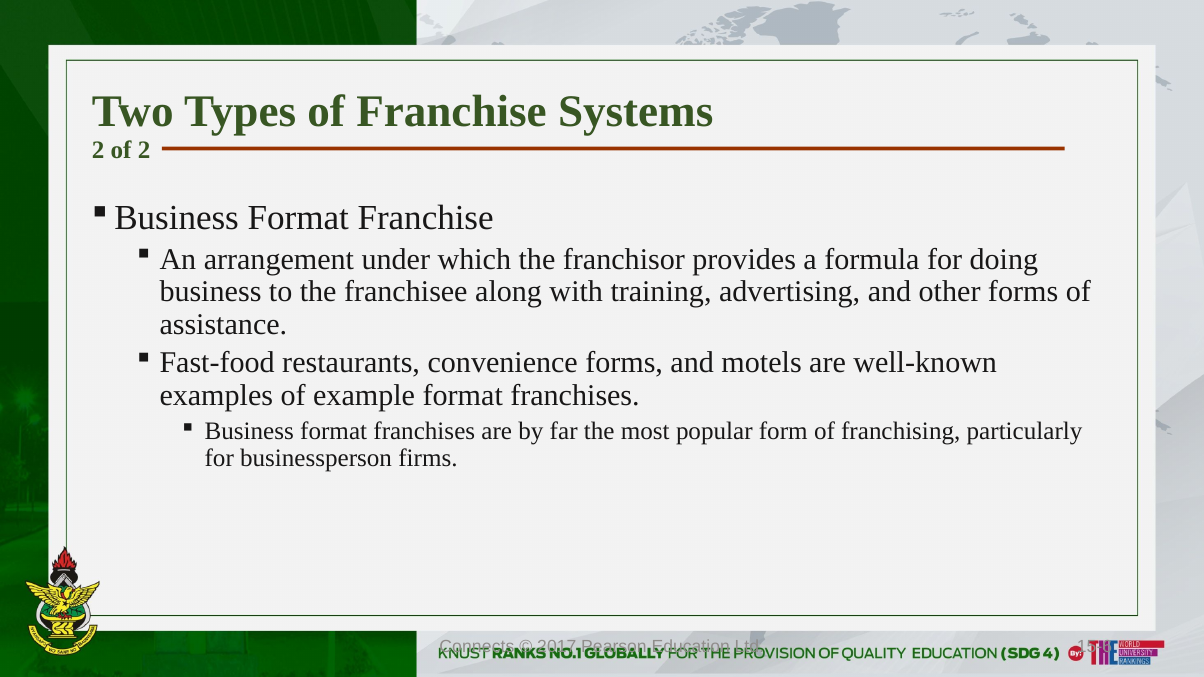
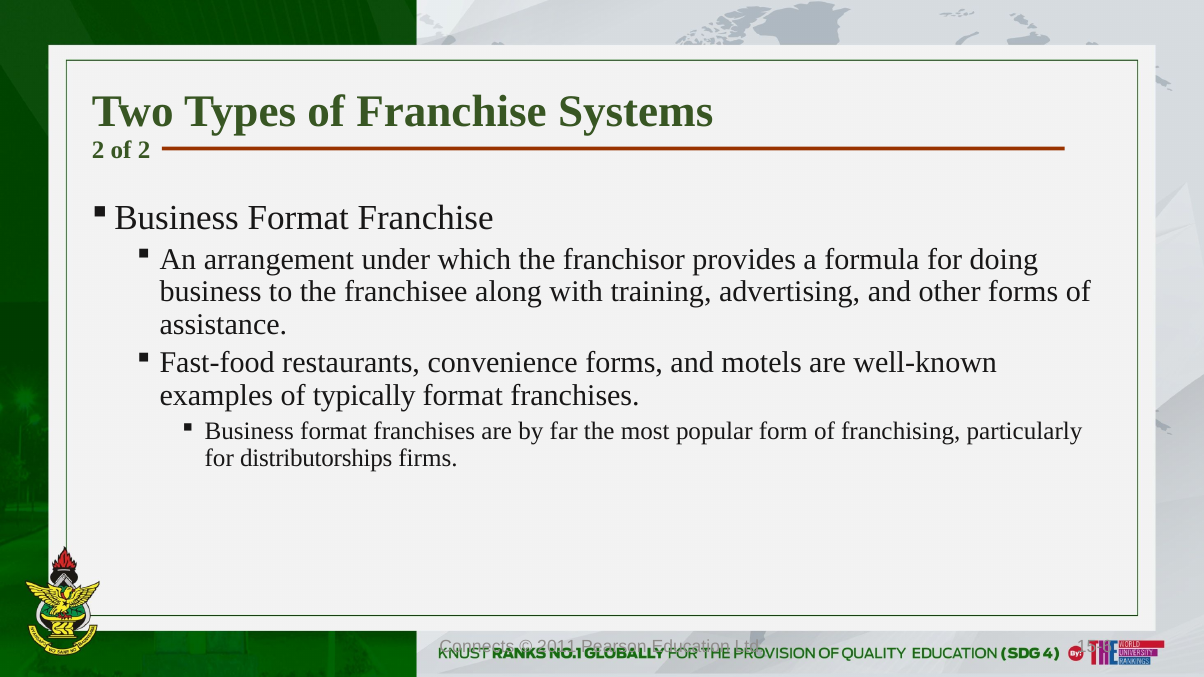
example: example -> typically
businessperson: businessperson -> distributorships
2017: 2017 -> 2011
